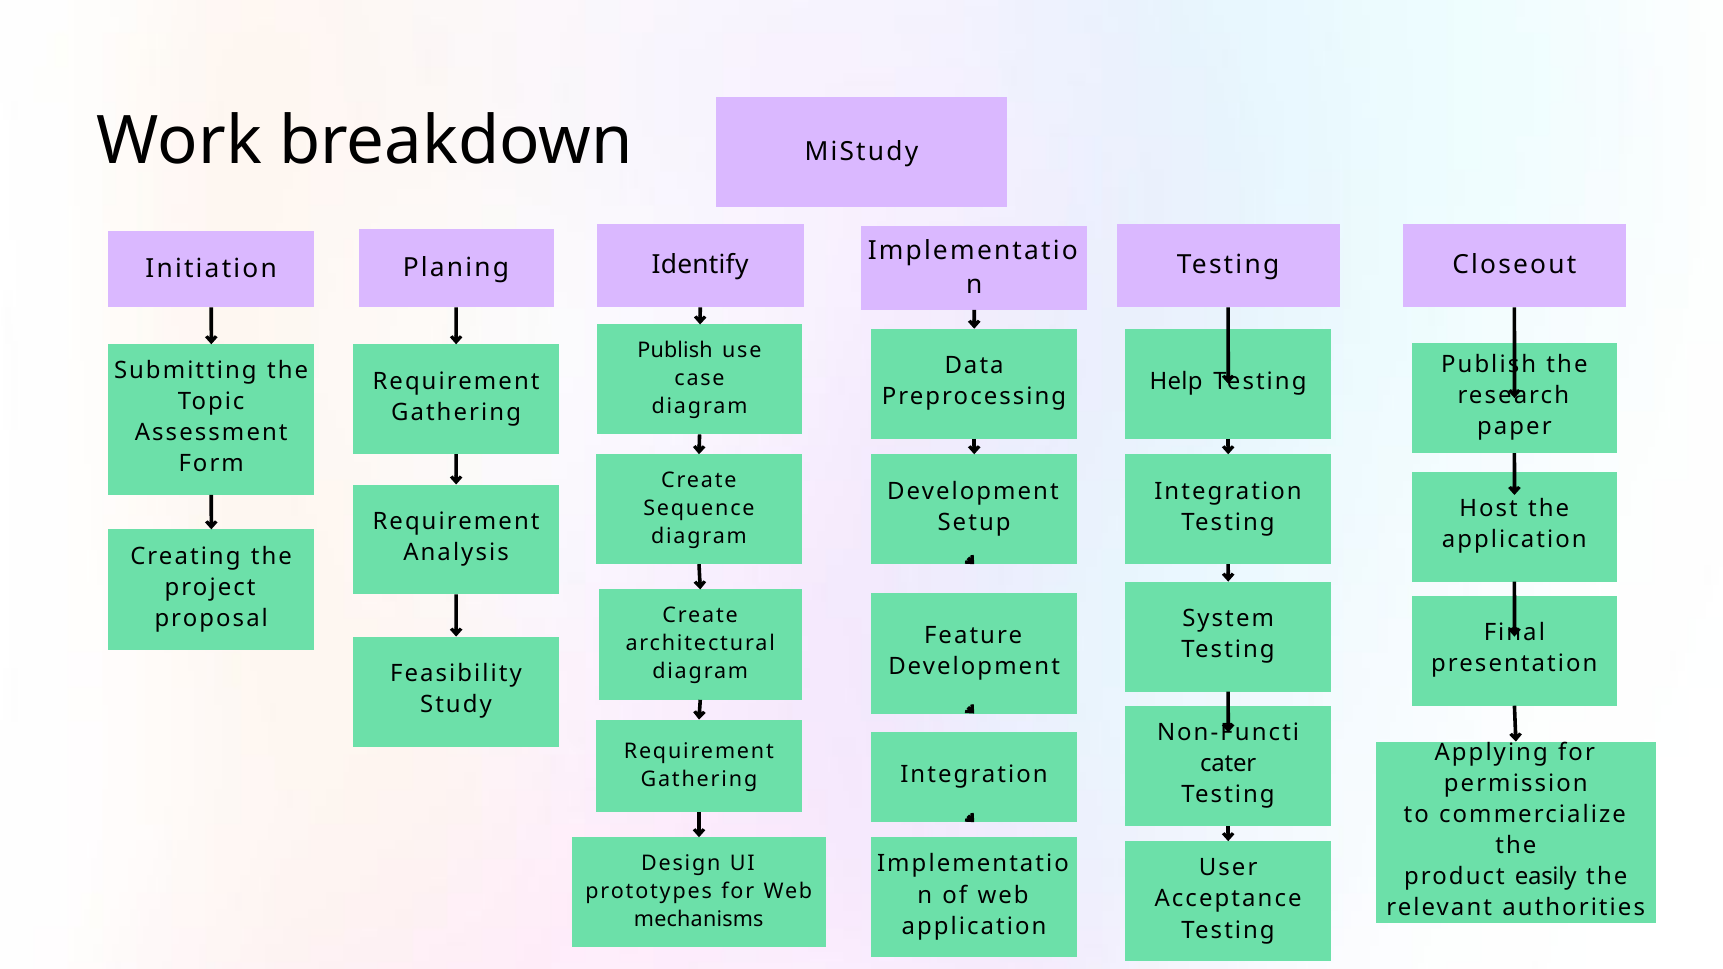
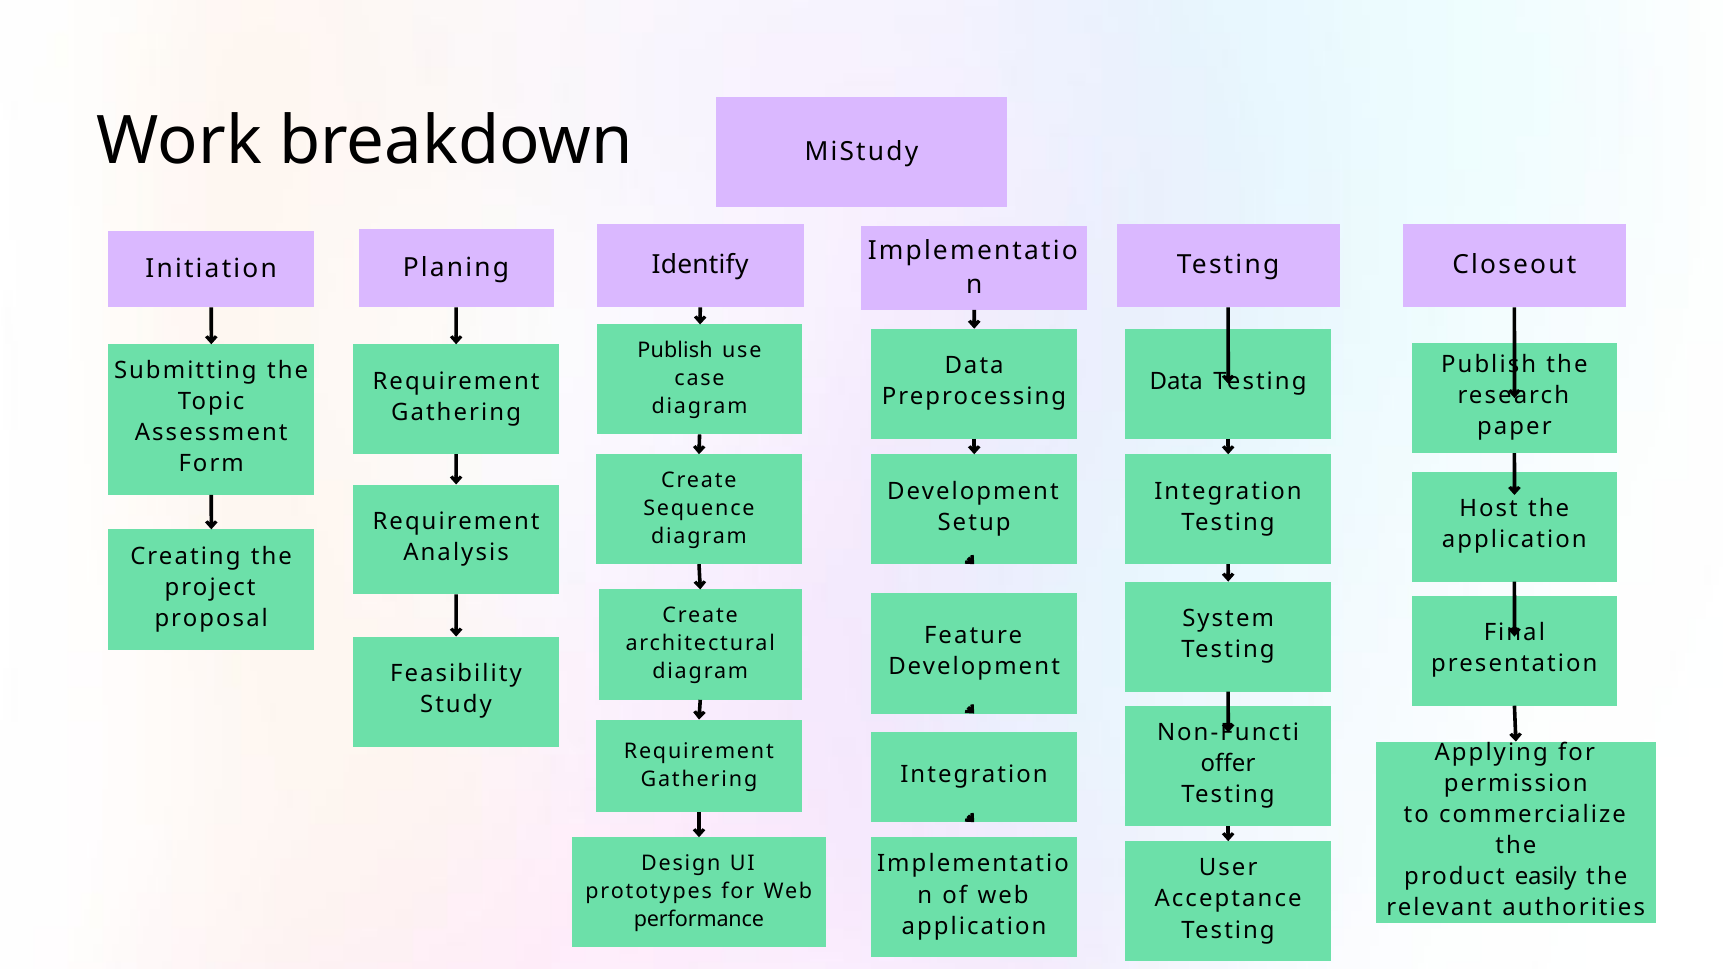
Help at (1176, 382): Help -> Data
cater: cater -> offer
mechanisms: mechanisms -> performance
